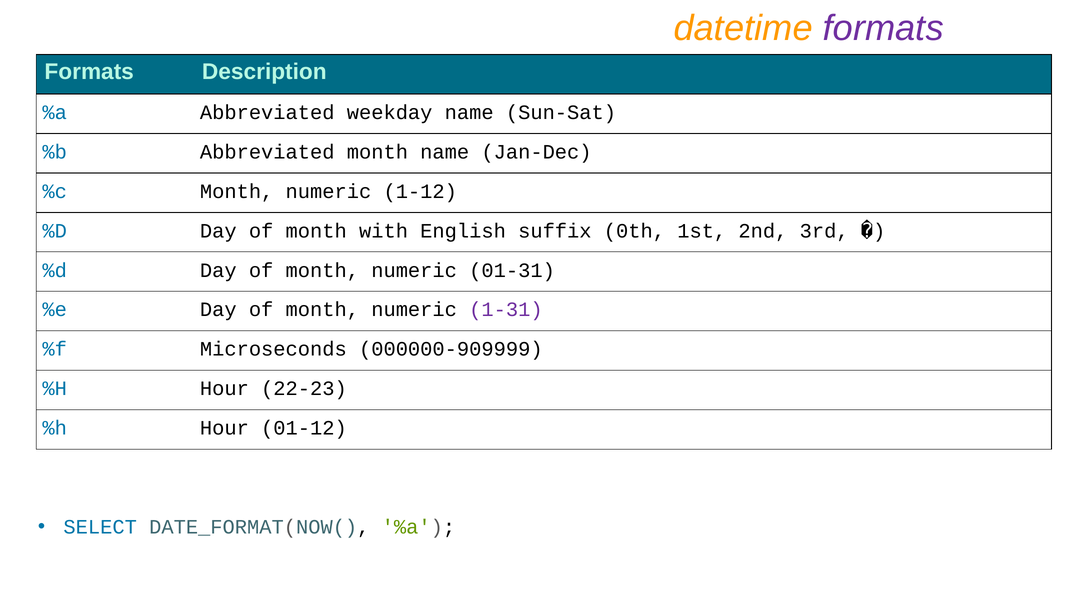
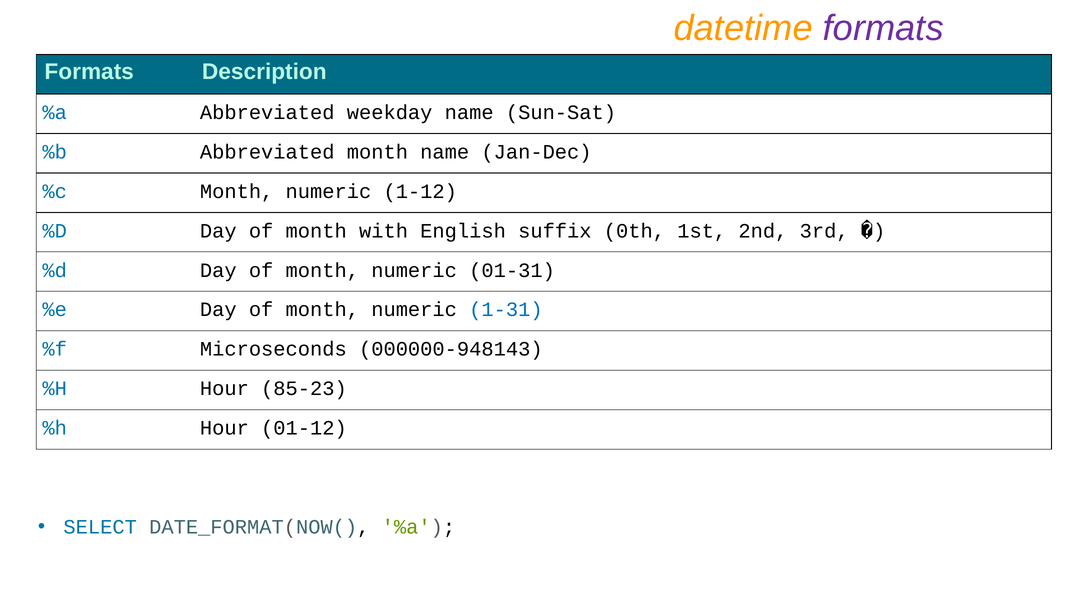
1-31 colour: purple -> blue
000000-909999: 000000-909999 -> 000000-948143
22-23: 22-23 -> 85-23
